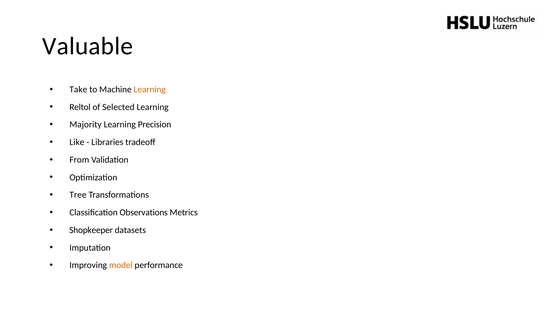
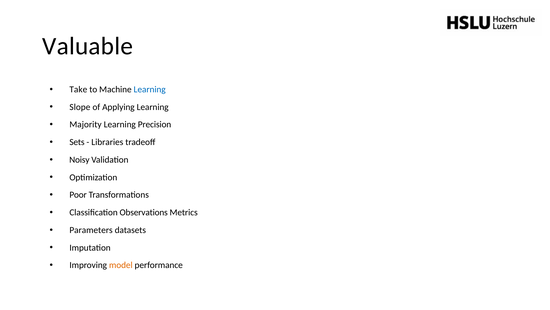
Learning at (150, 89) colour: orange -> blue
Reltol: Reltol -> Slope
Selected: Selected -> Applying
Like: Like -> Sets
From: From -> Noisy
Tree: Tree -> Poor
Shopkeeper: Shopkeeper -> Parameters
